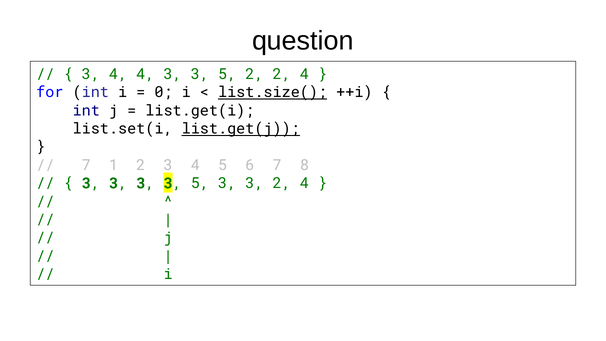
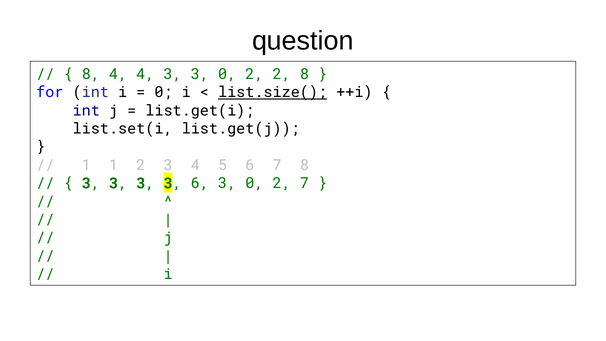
3 at (91, 74): 3 -> 8
4 3 3 5: 5 -> 0
2 2 4: 4 -> 8
list.get(j underline: present -> none
7 at (86, 165): 7 -> 1
3 3 3 5: 5 -> 6
3 at (254, 183): 3 -> 0
4 at (304, 183): 4 -> 7
